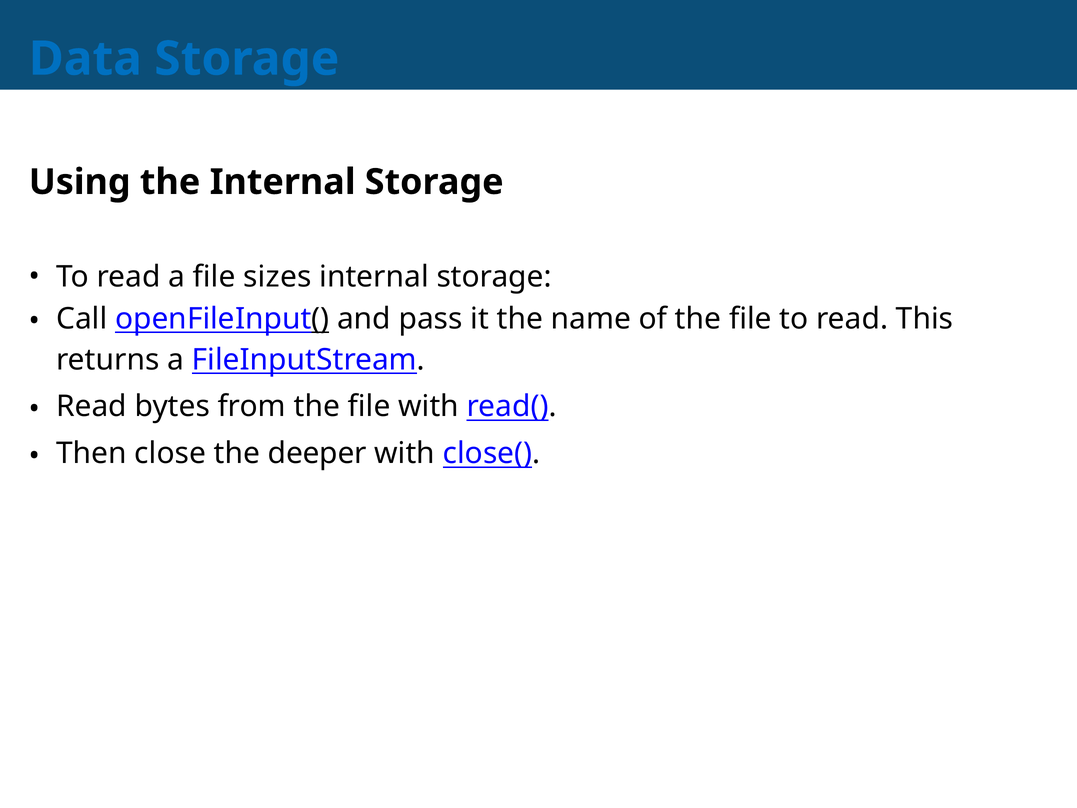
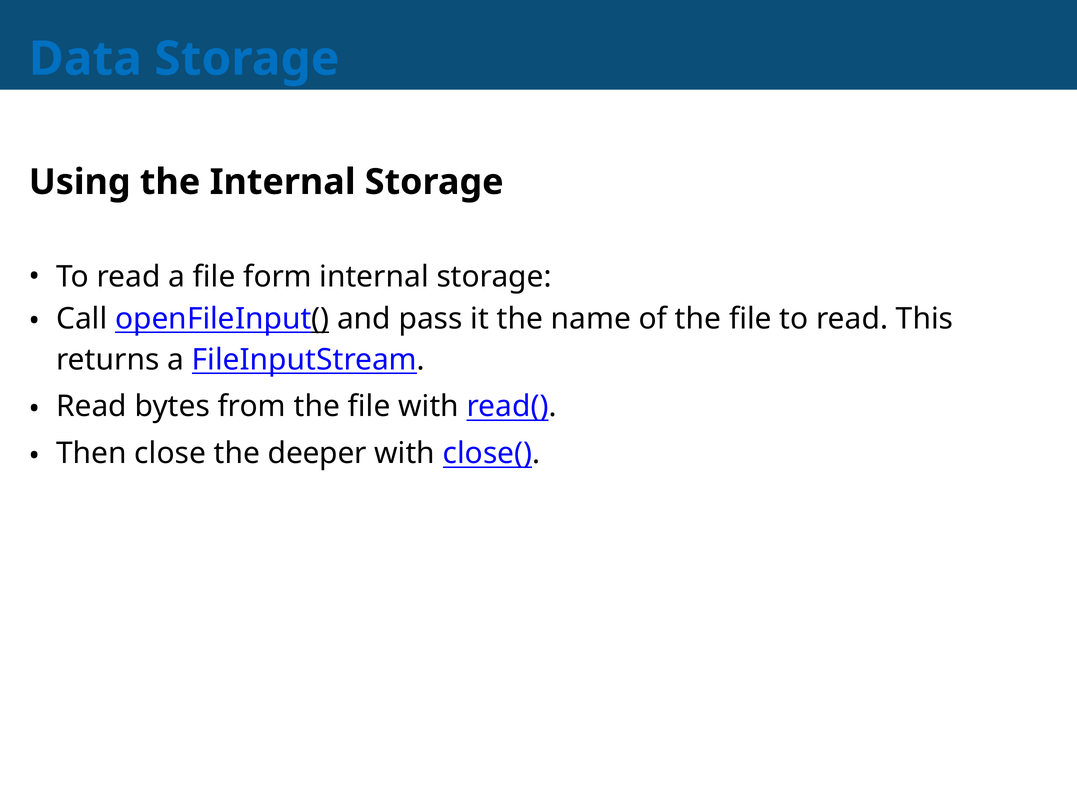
sizes: sizes -> form
